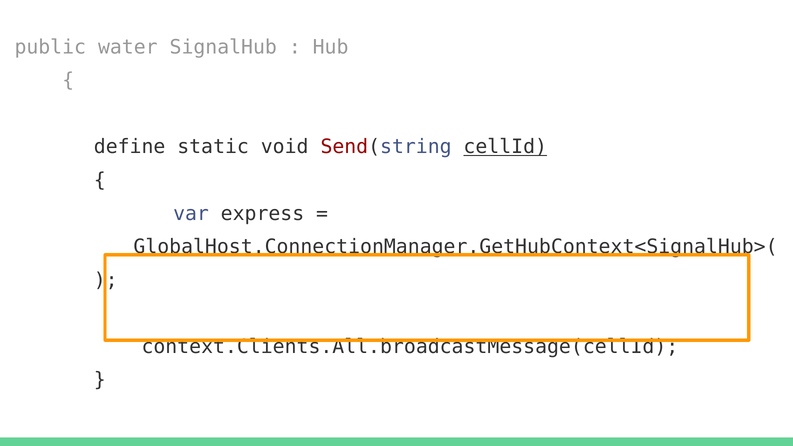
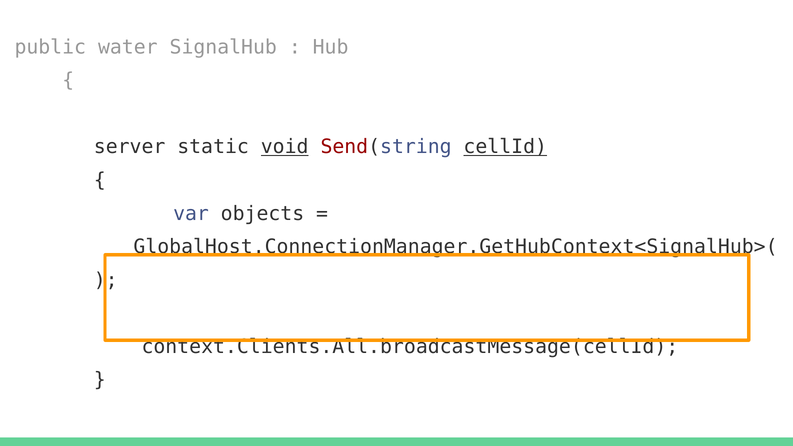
define: define -> server
void underline: none -> present
express: express -> objects
